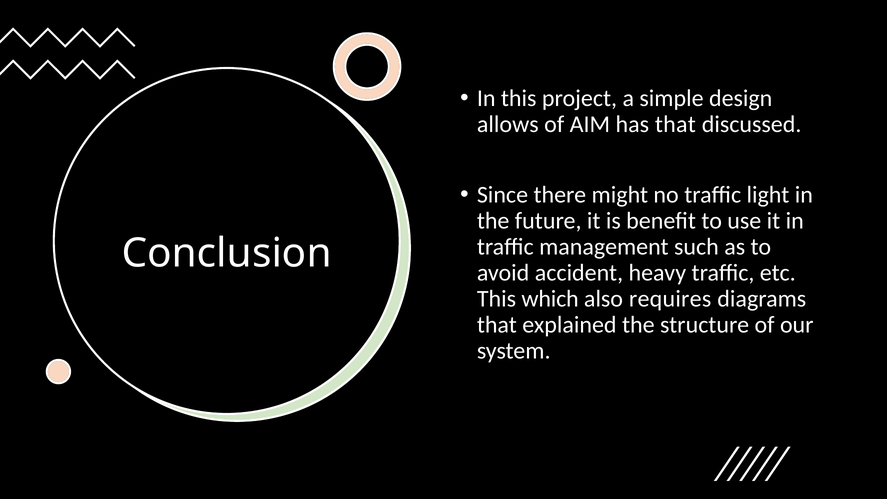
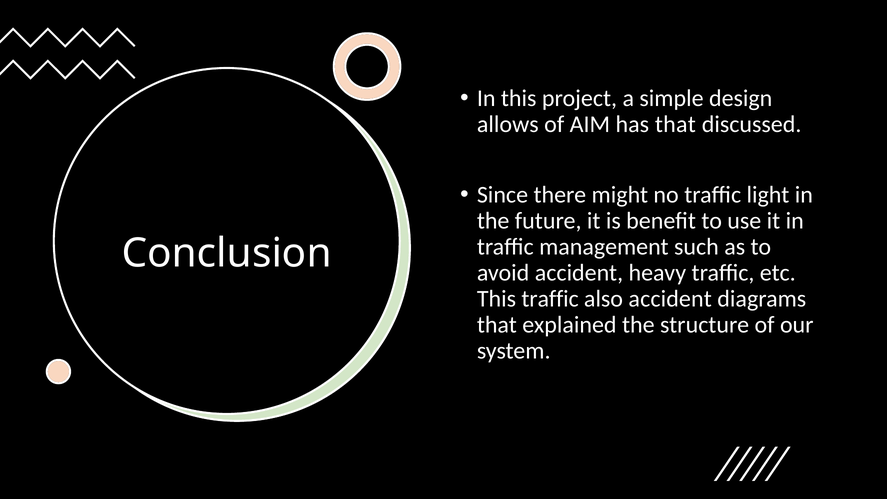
This which: which -> traffic
also requires: requires -> accident
